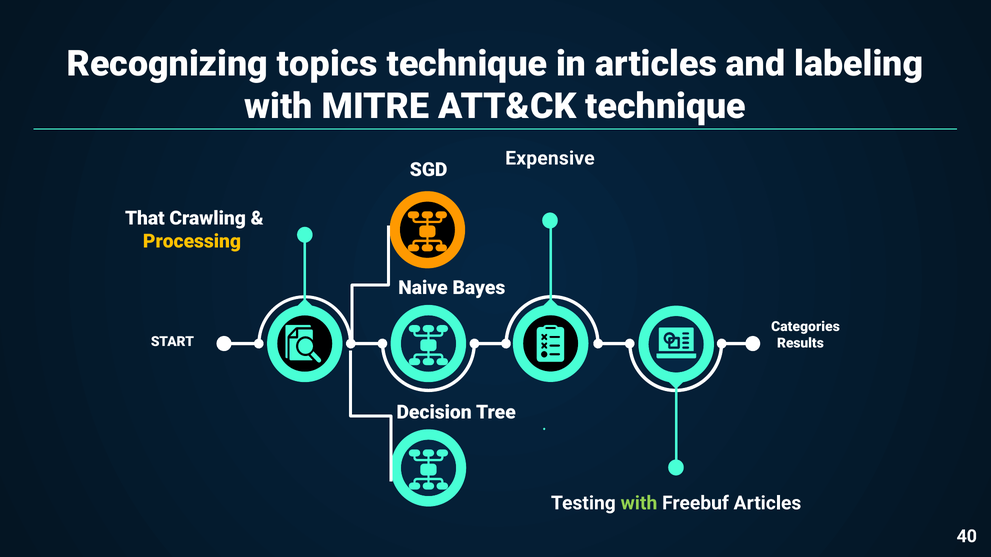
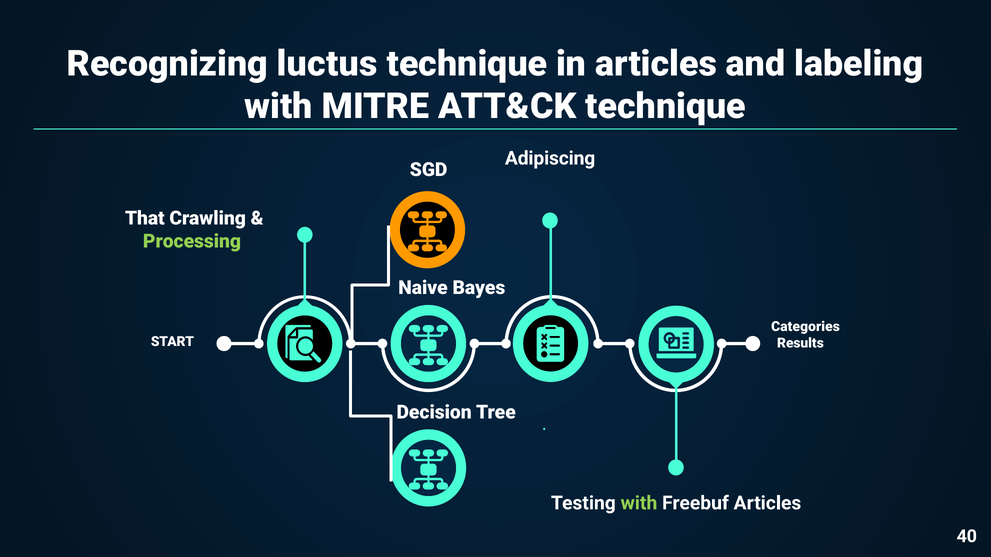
topics: topics -> luctus
Expensive: Expensive -> Adipiscing
Processing colour: yellow -> light green
